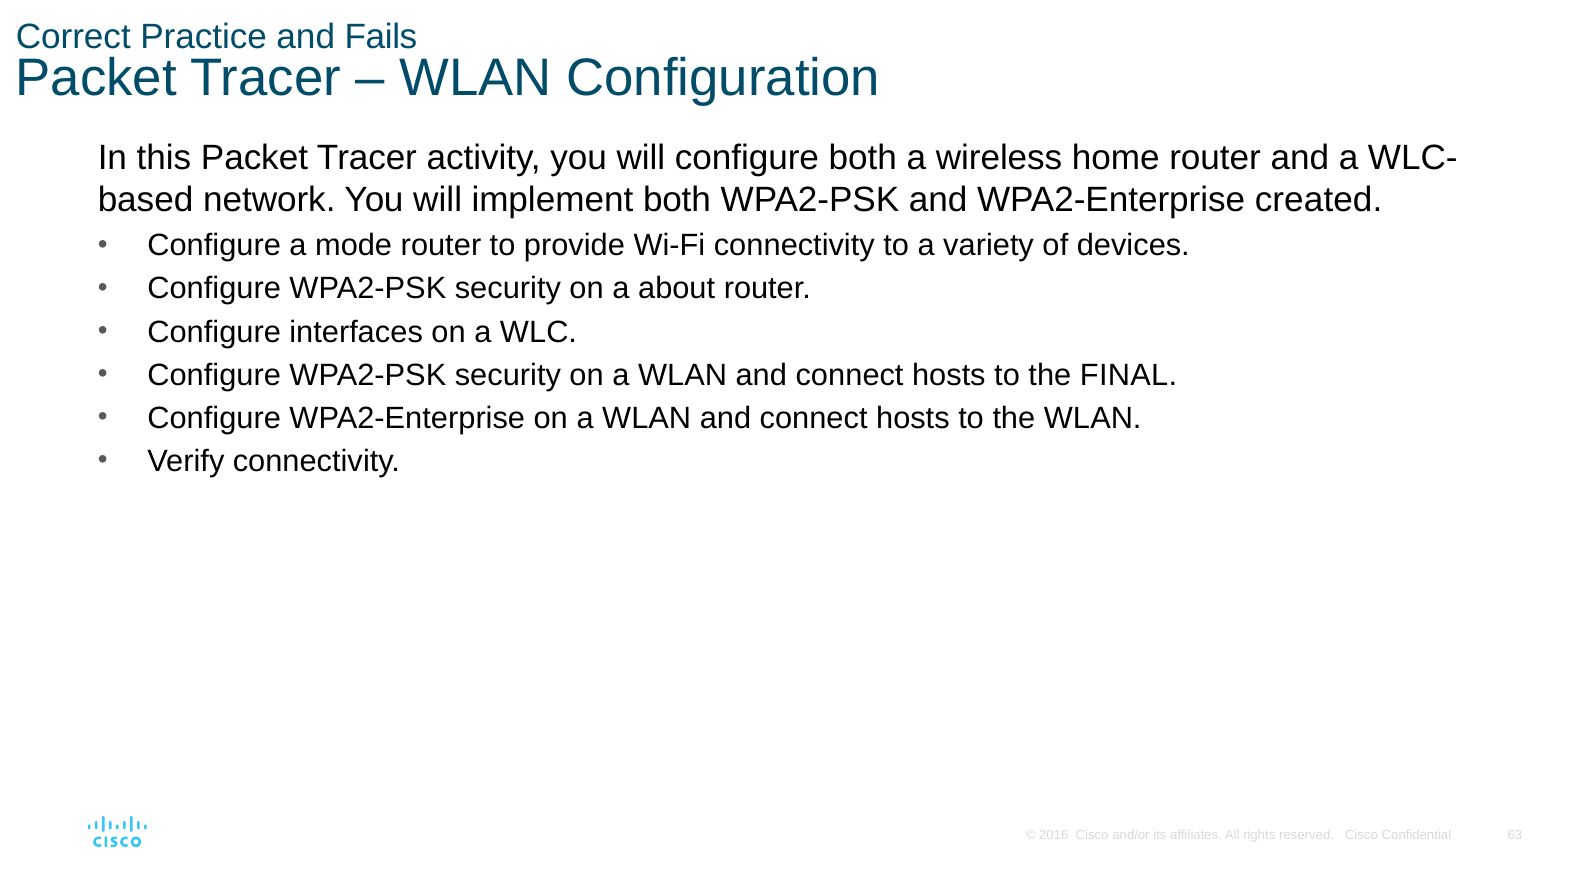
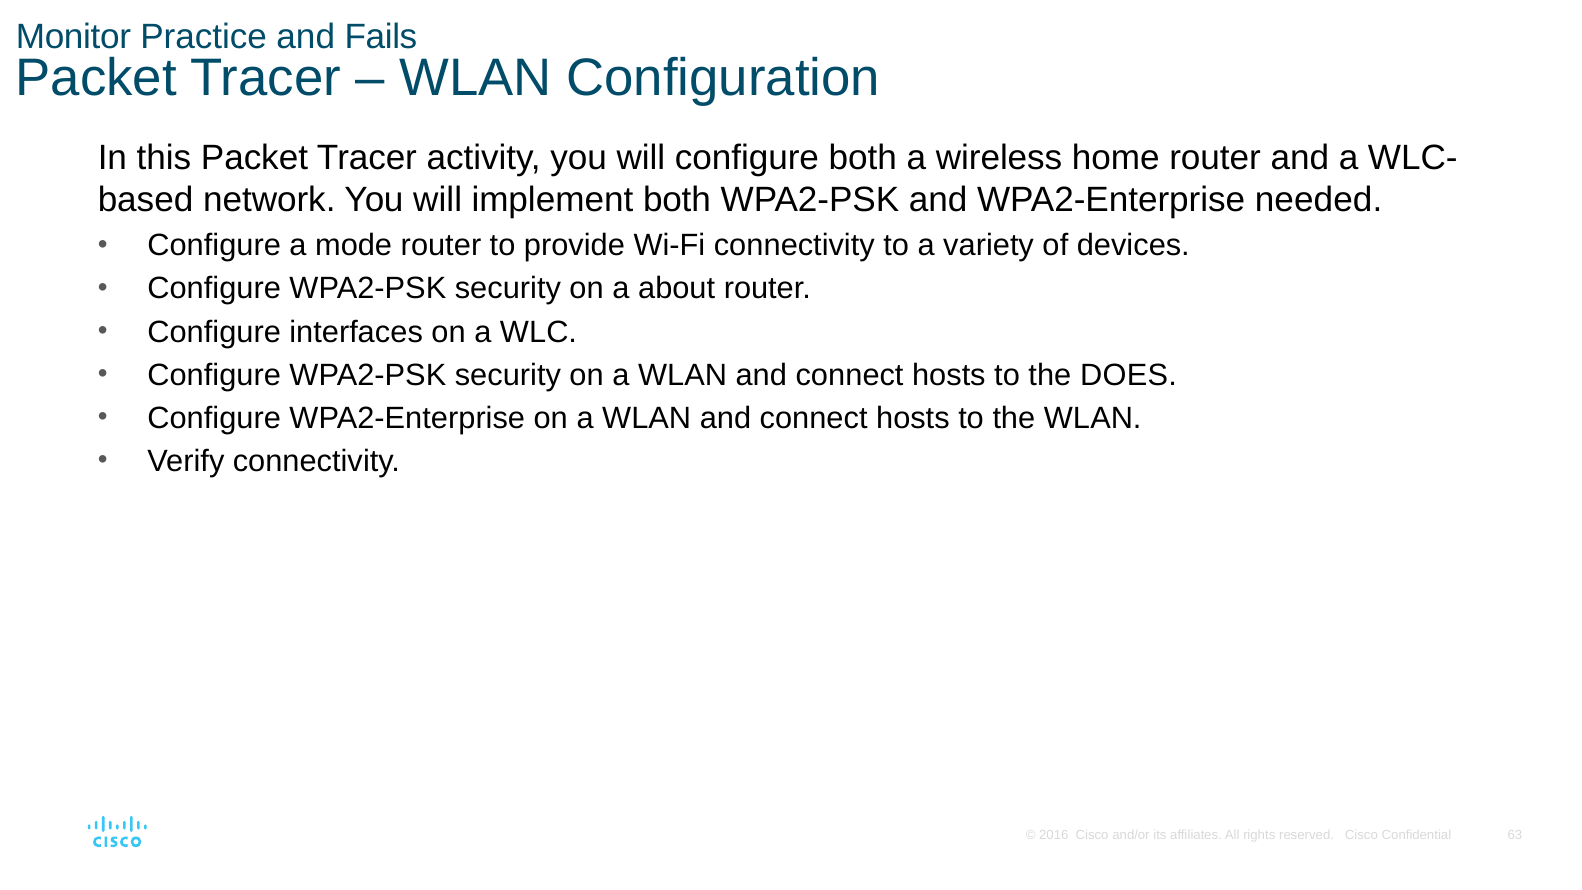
Correct: Correct -> Monitor
created: created -> needed
FINAL: FINAL -> DOES
